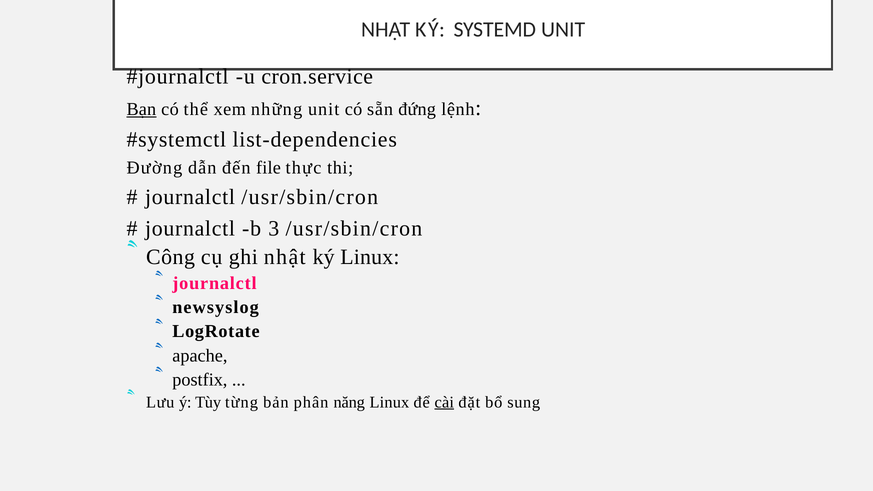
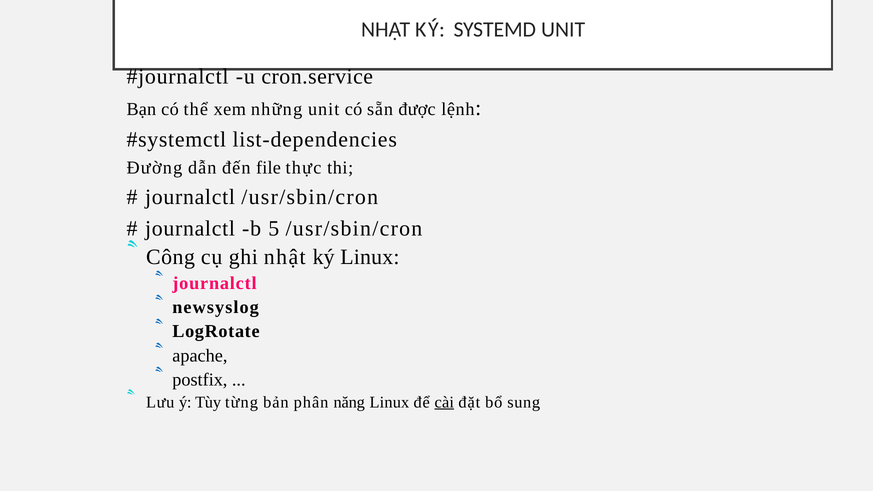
Bạn underline: present -> none
đứng: đứng -> được
3: 3 -> 5
